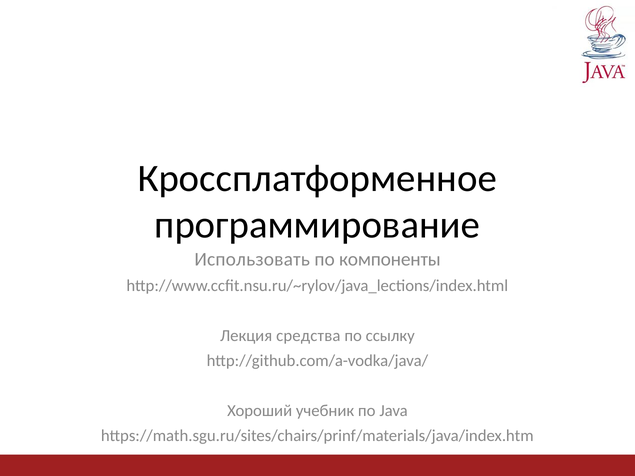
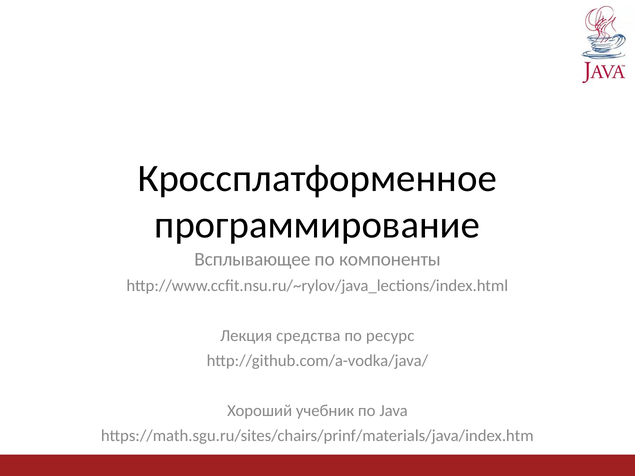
Использовать: Использовать -> Всплывающее
ссылку: ссылку -> ресурс
